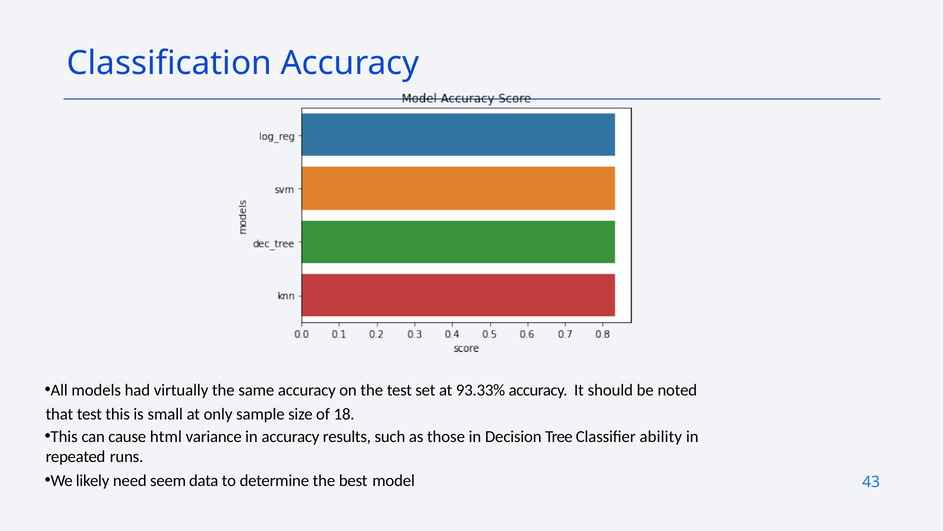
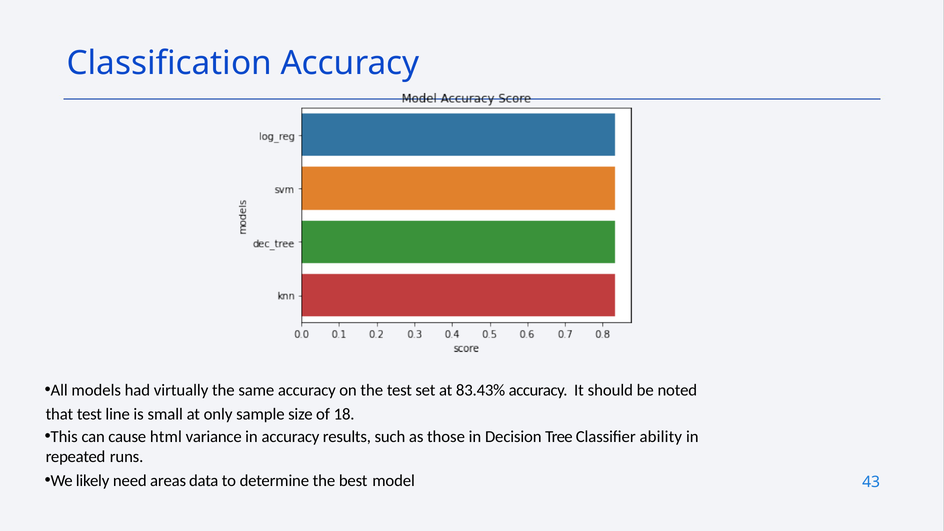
93.33%: 93.33% -> 83.43%
test this: this -> line
seem: seem -> areas
